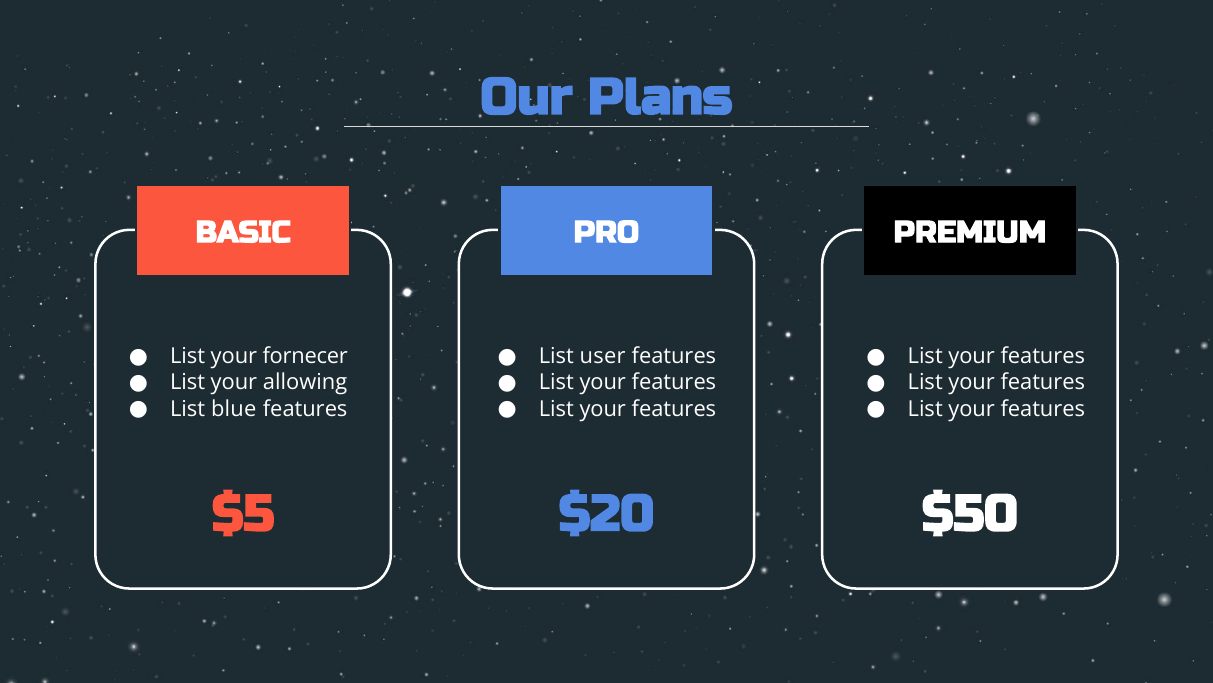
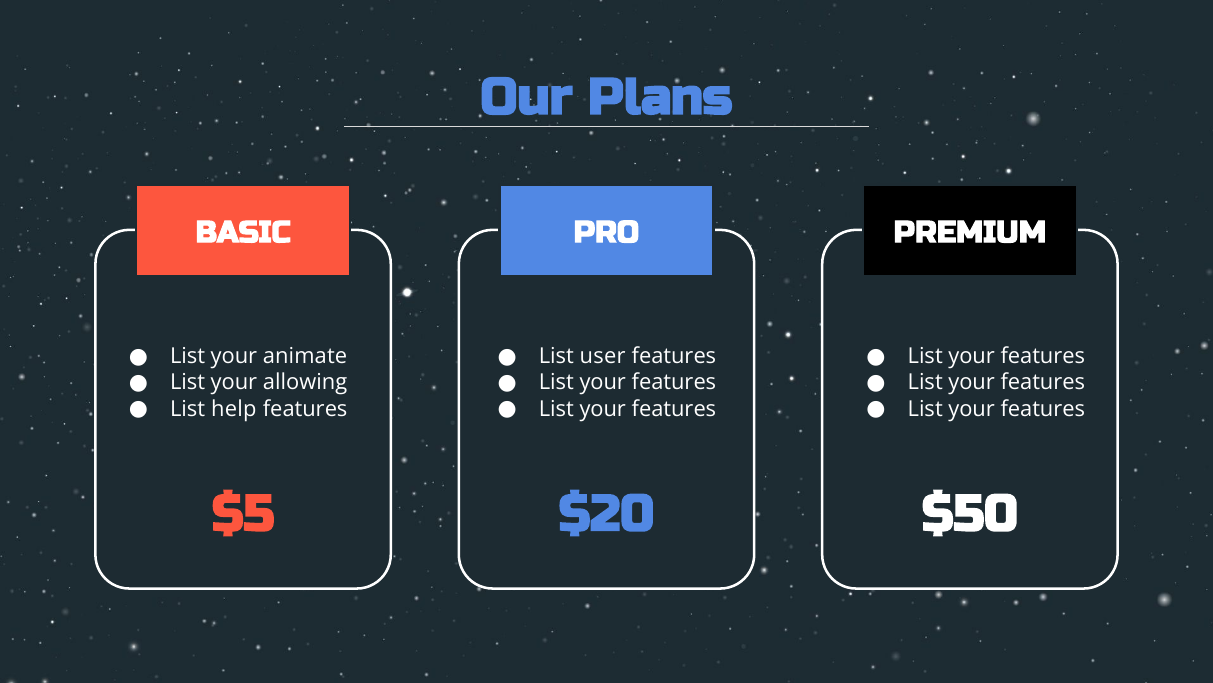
fornecer: fornecer -> animate
blue: blue -> help
